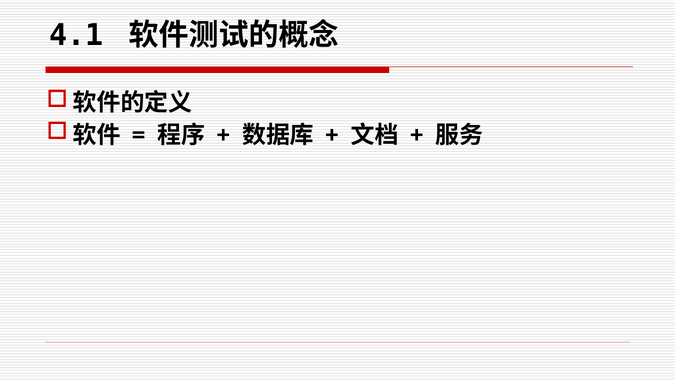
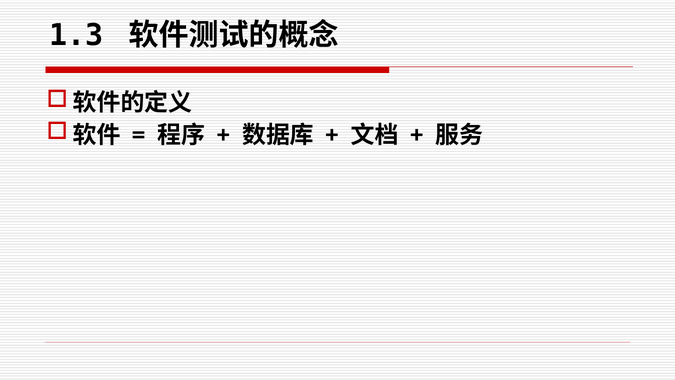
4.1: 4.1 -> 1.3
